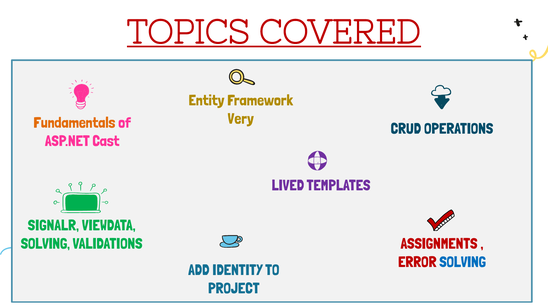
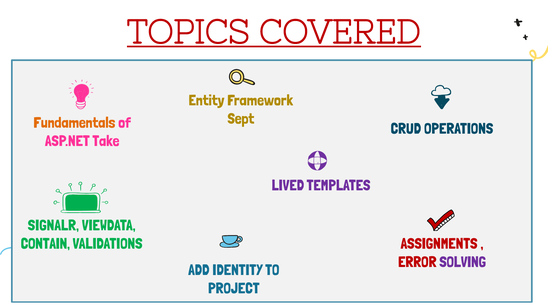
Very: Very -> Sept
Cast: Cast -> Take
SOLVING at (45, 244): SOLVING -> CONTAIN
SOLVING at (463, 262) colour: blue -> purple
